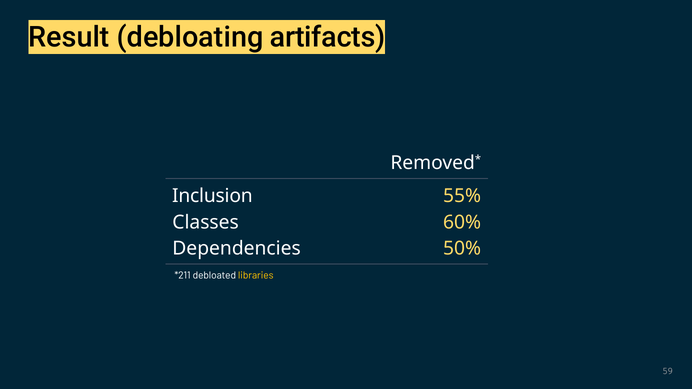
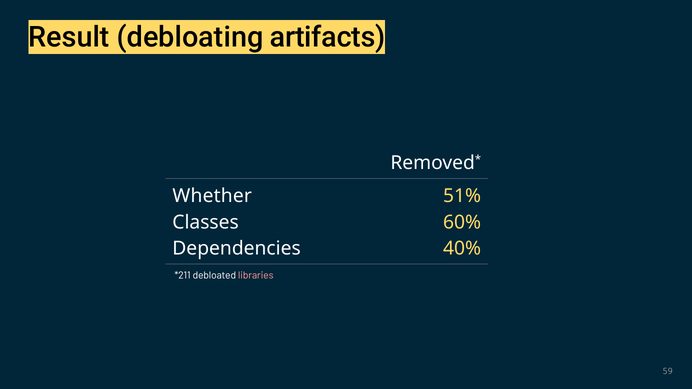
Inclusion: Inclusion -> Whether
55%: 55% -> 51%
50%: 50% -> 40%
libraries colour: yellow -> pink
